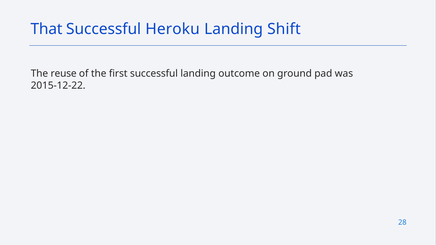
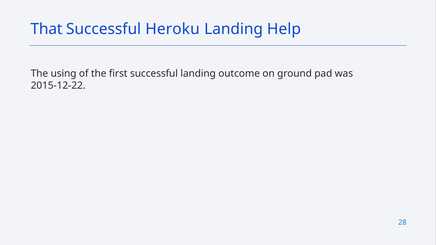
Shift: Shift -> Help
reuse: reuse -> using
